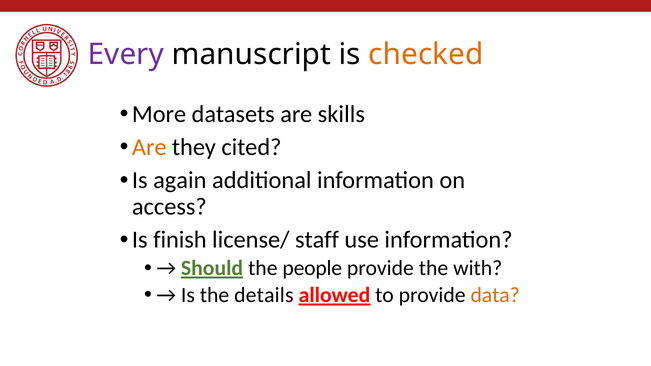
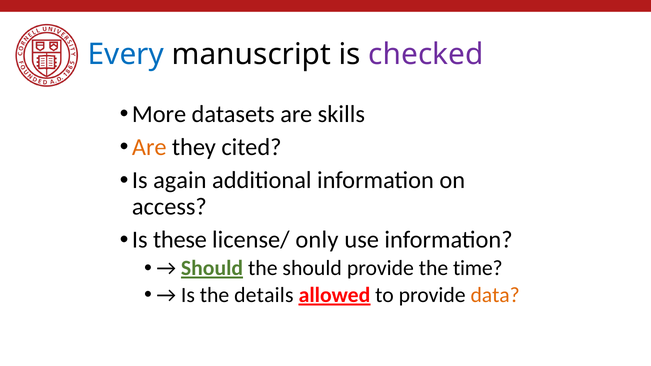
Every colour: purple -> blue
checked colour: orange -> purple
finish: finish -> these
staff: staff -> only
the people: people -> should
with: with -> time
